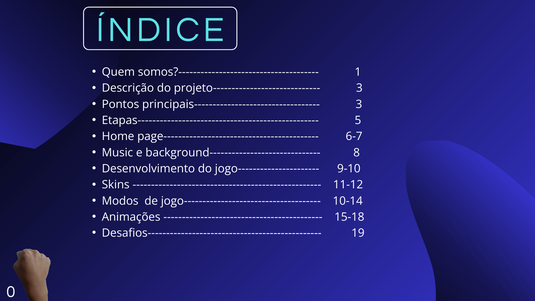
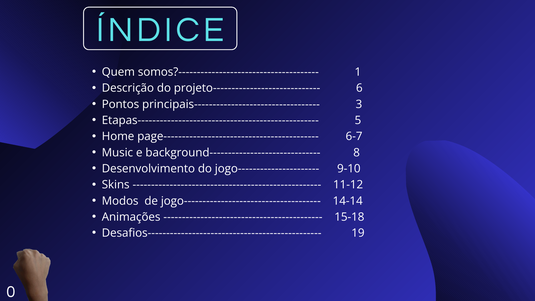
projeto----------------------------- 3: 3 -> 6
10-14: 10-14 -> 14-14
